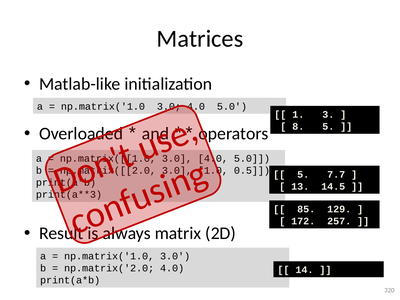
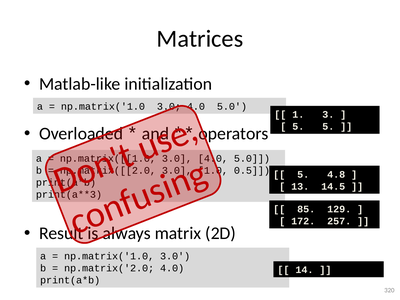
8 at (298, 127): 8 -> 5
7.7: 7.7 -> 4.8
